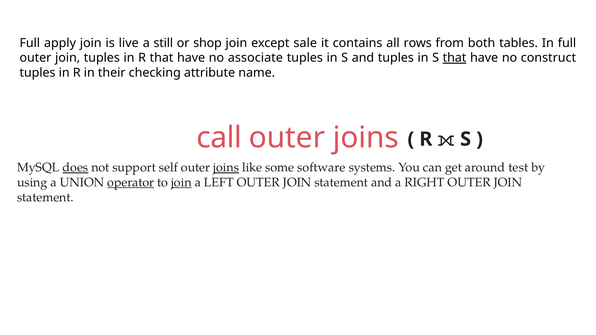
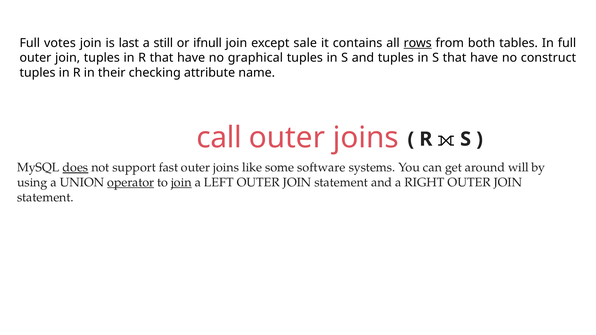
apply: apply -> votes
live: live -> last
shop: shop -> ifnull
rows underline: none -> present
associate: associate -> graphical
that at (455, 58) underline: present -> none
self: self -> fast
joins at (226, 168) underline: present -> none
test: test -> will
